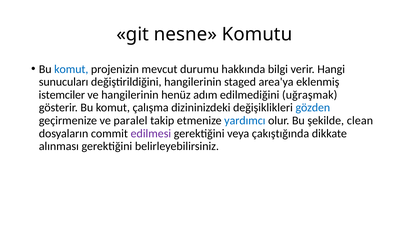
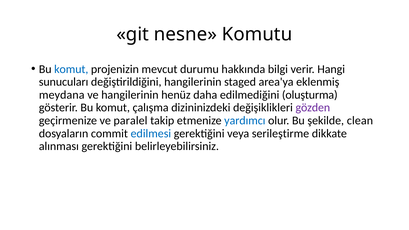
istemciler: istemciler -> meydana
adım: adım -> daha
uğraşmak: uğraşmak -> oluşturma
gözden colour: blue -> purple
edilmesi colour: purple -> blue
çakıştığında: çakıştığında -> serileştirme
